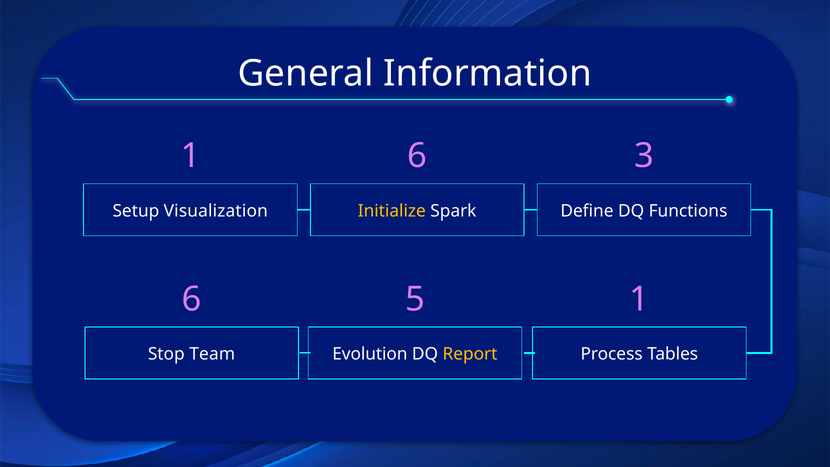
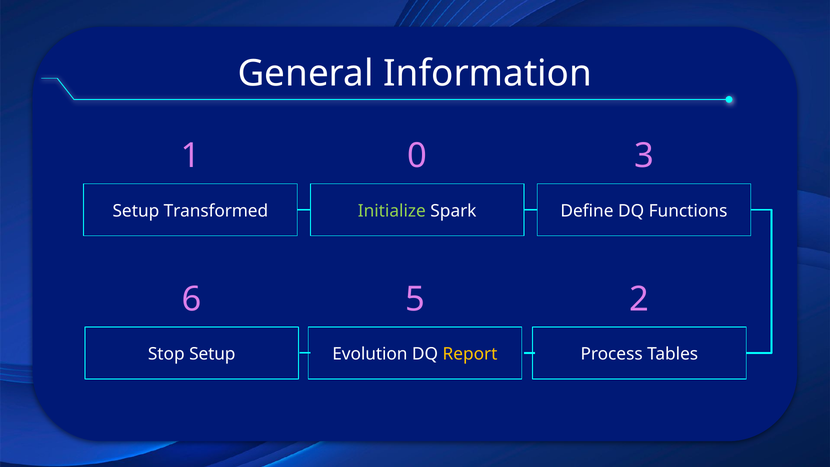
1 6: 6 -> 0
Visualization: Visualization -> Transformed
Initialize colour: yellow -> light green
5 1: 1 -> 2
Stop Team: Team -> Setup
